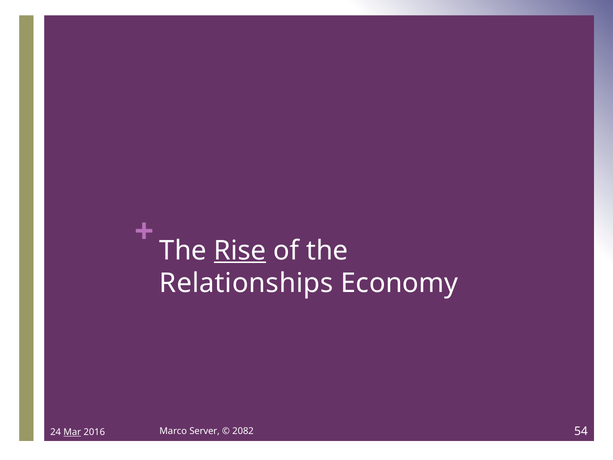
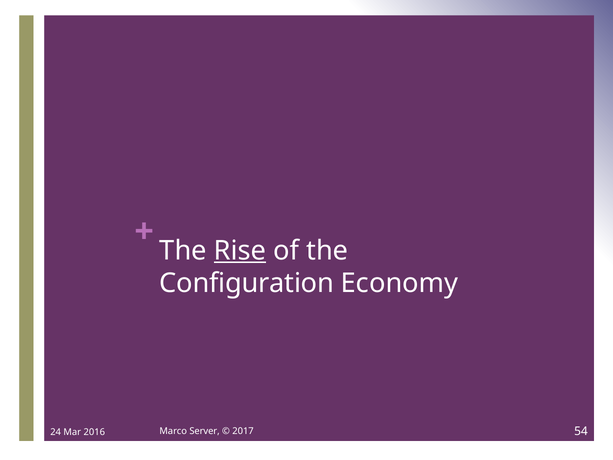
Relationships: Relationships -> Configuration
2082: 2082 -> 2017
Mar underline: present -> none
